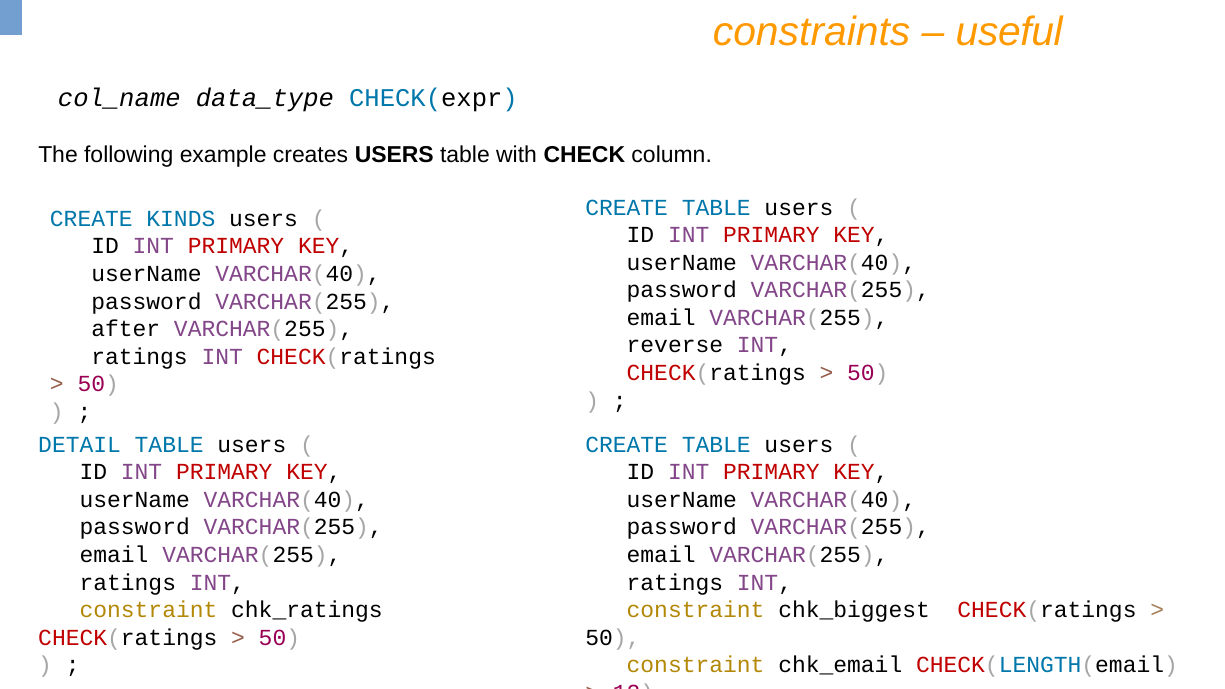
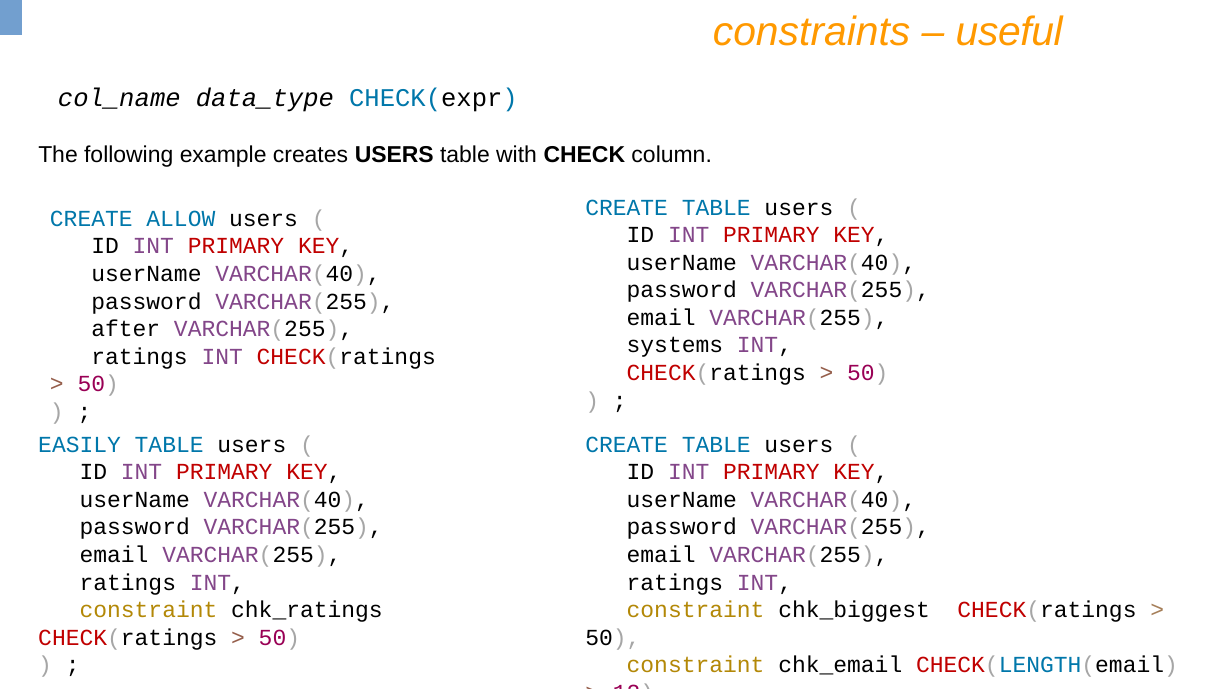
KINDS: KINDS -> ALLOW
reverse: reverse -> systems
DETAIL: DETAIL -> EASILY
